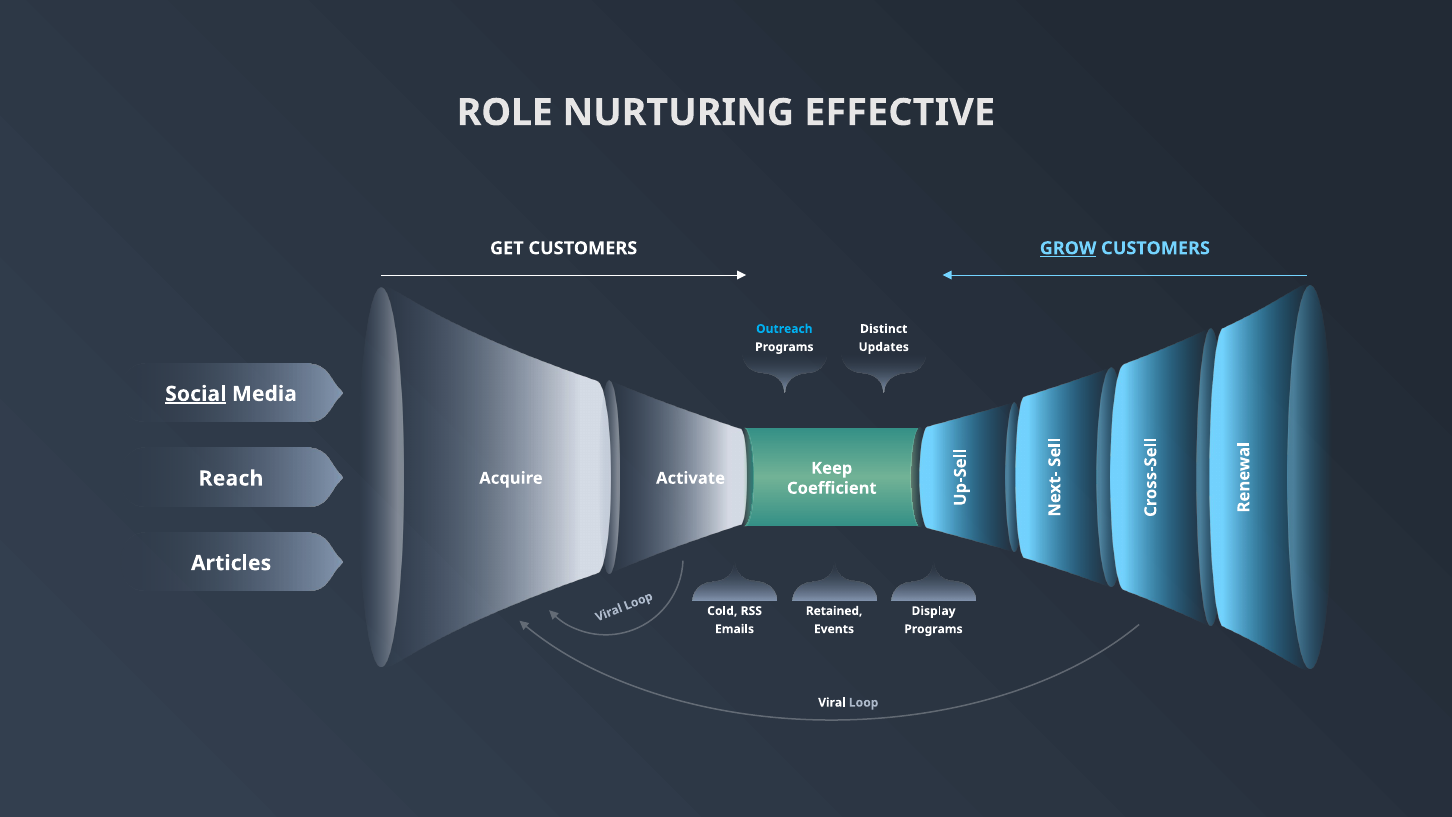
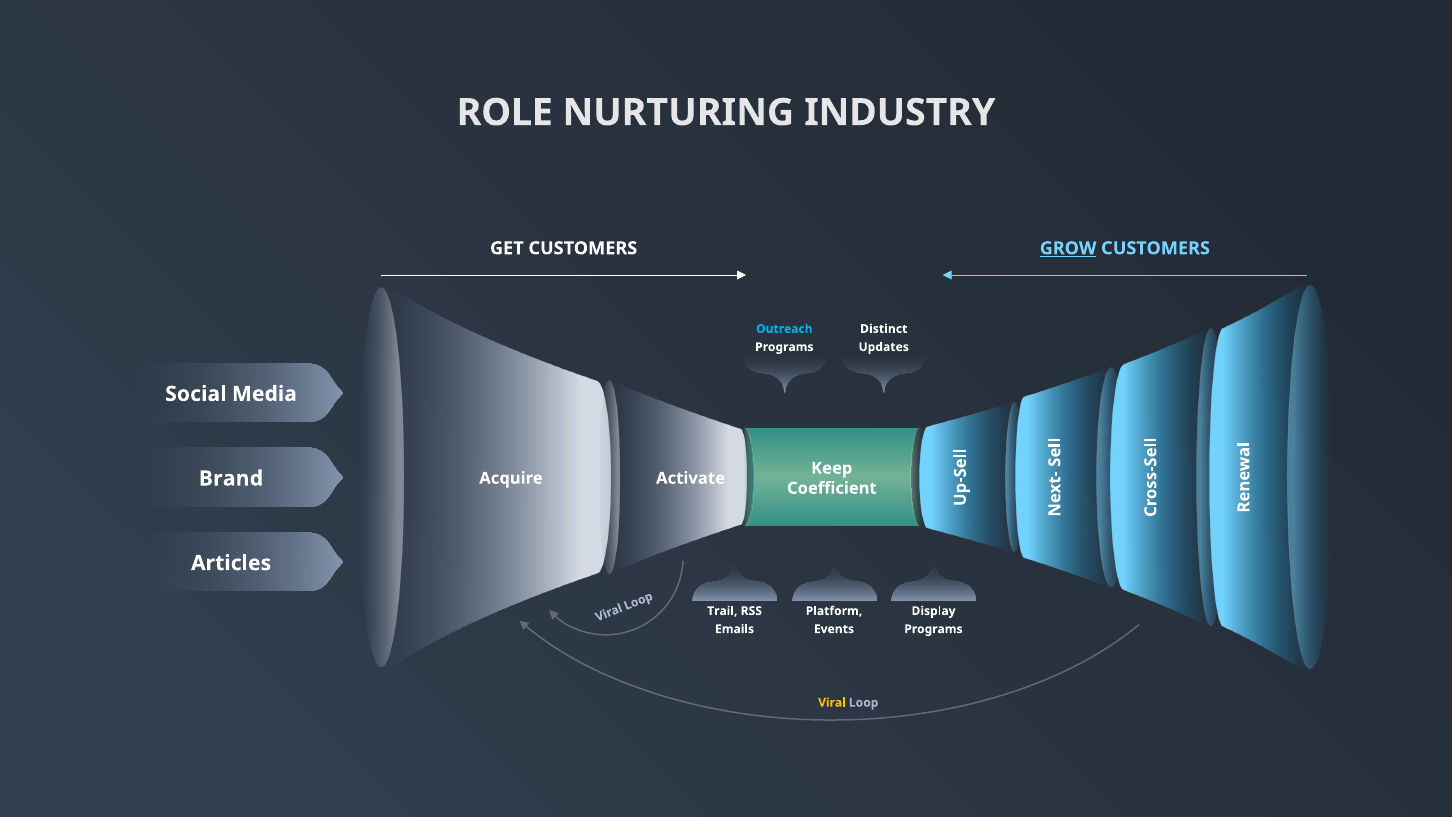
EFFECTIVE: EFFECTIVE -> INDUSTRY
Social underline: present -> none
Reach: Reach -> Brand
Cold: Cold -> Trail
Retained: Retained -> Platform
Viral at (832, 702) colour: white -> yellow
